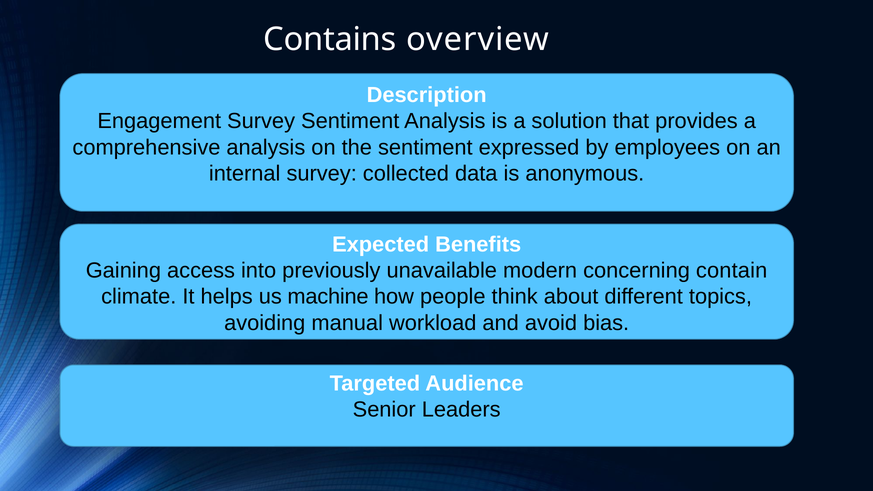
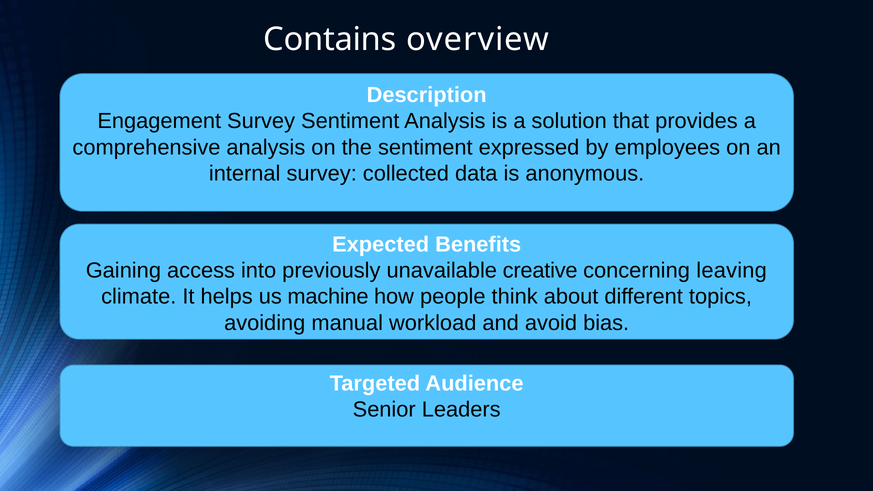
modern: modern -> creative
contain: contain -> leaving
